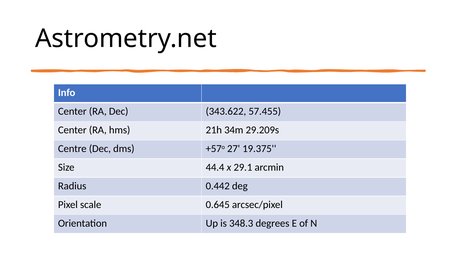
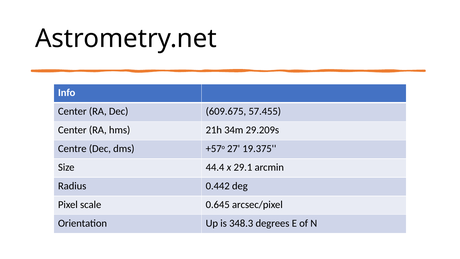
343.622: 343.622 -> 609.675
